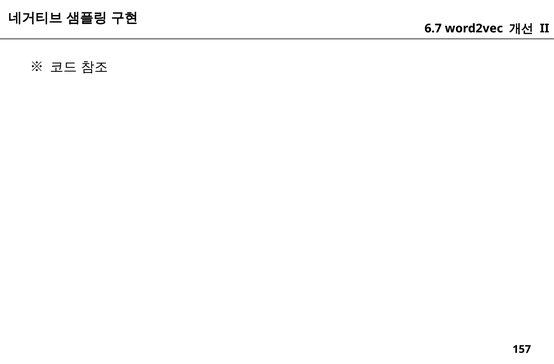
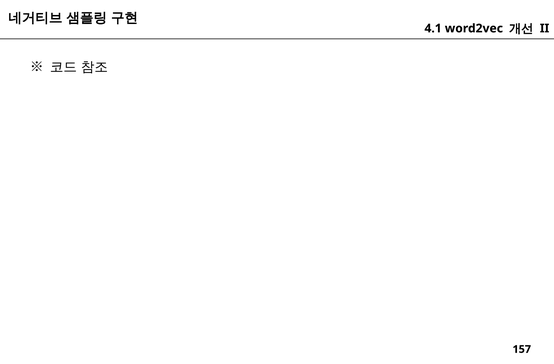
6.7: 6.7 -> 4.1
